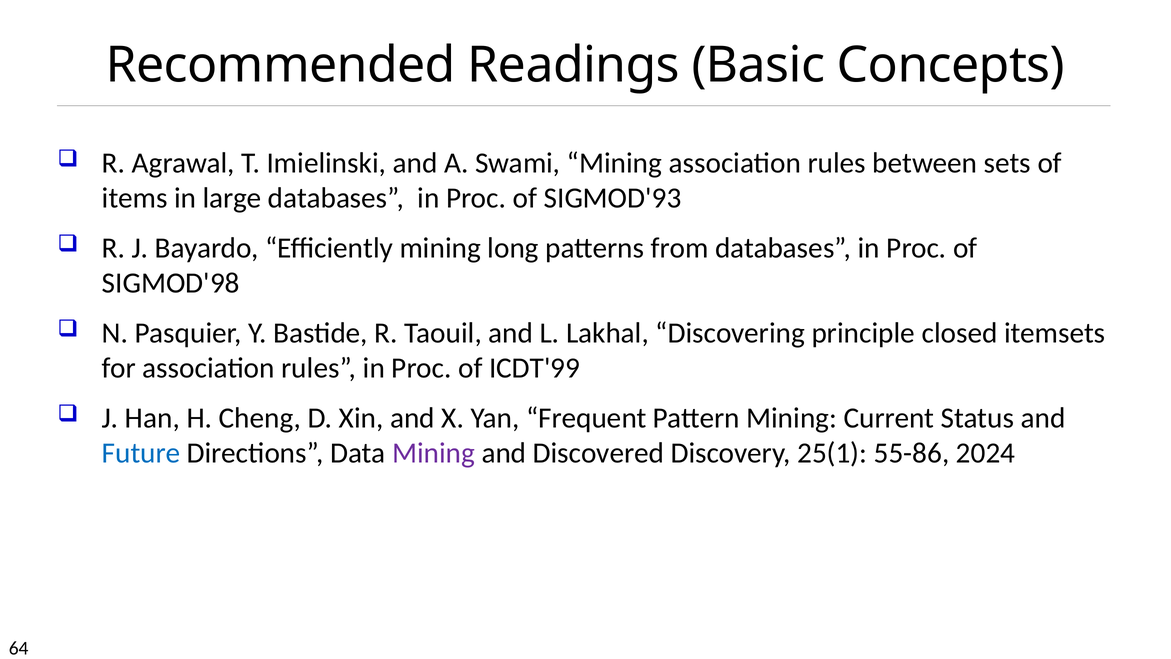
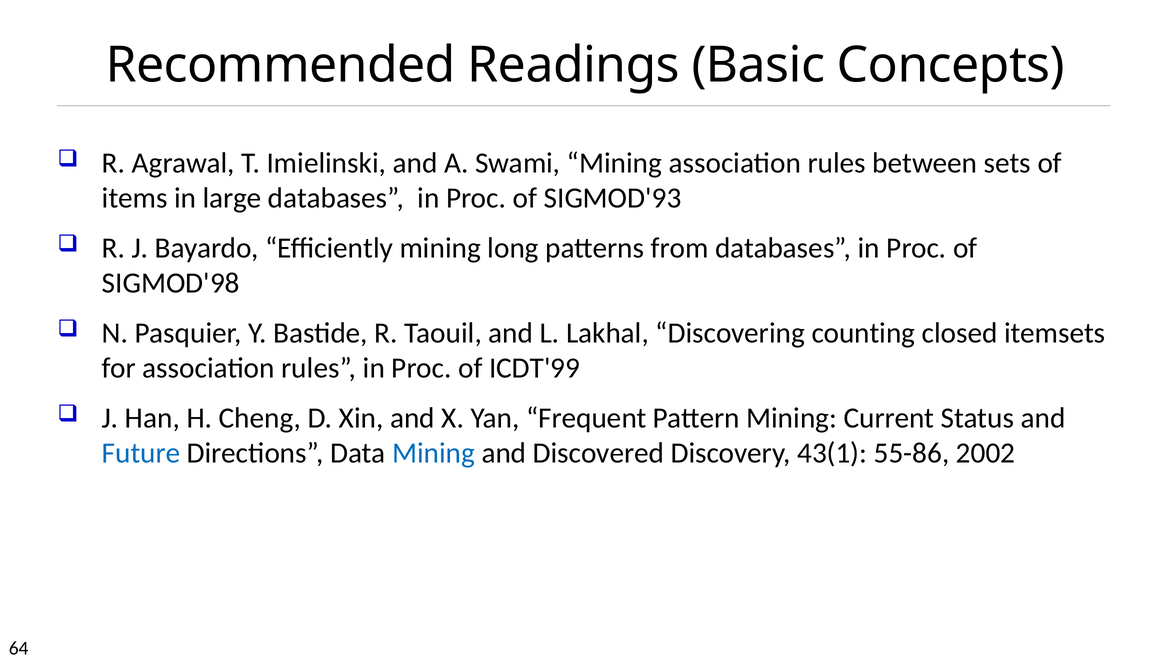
principle: principle -> counting
Mining at (433, 453) colour: purple -> blue
25(1: 25(1 -> 43(1
2024: 2024 -> 2002
